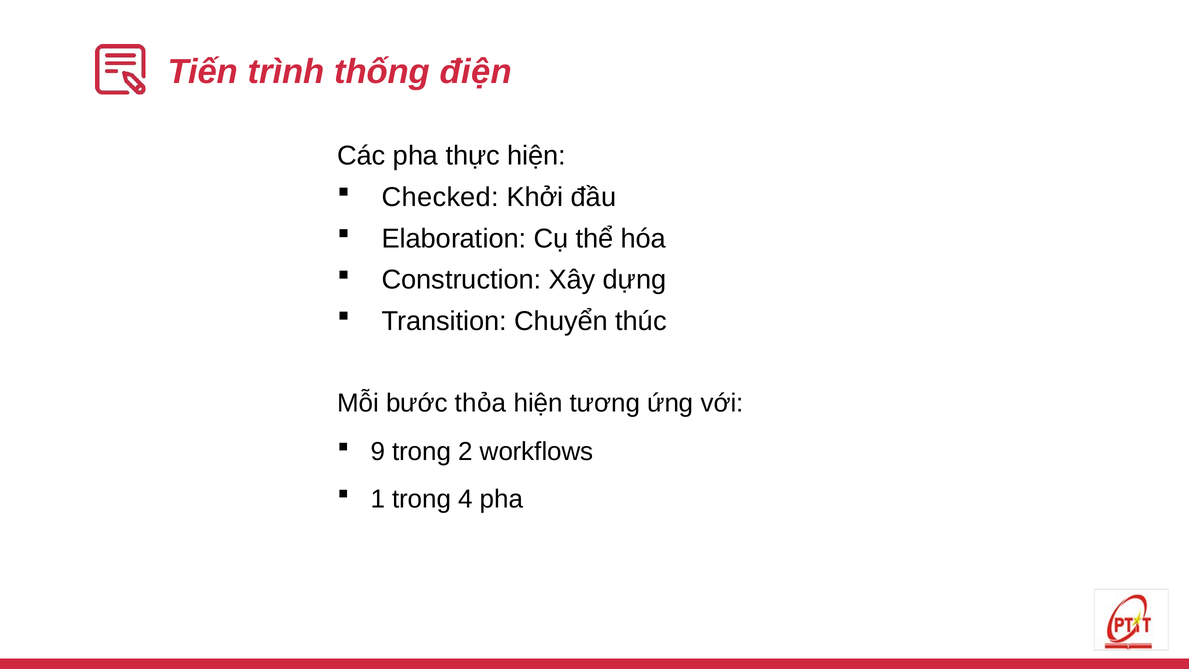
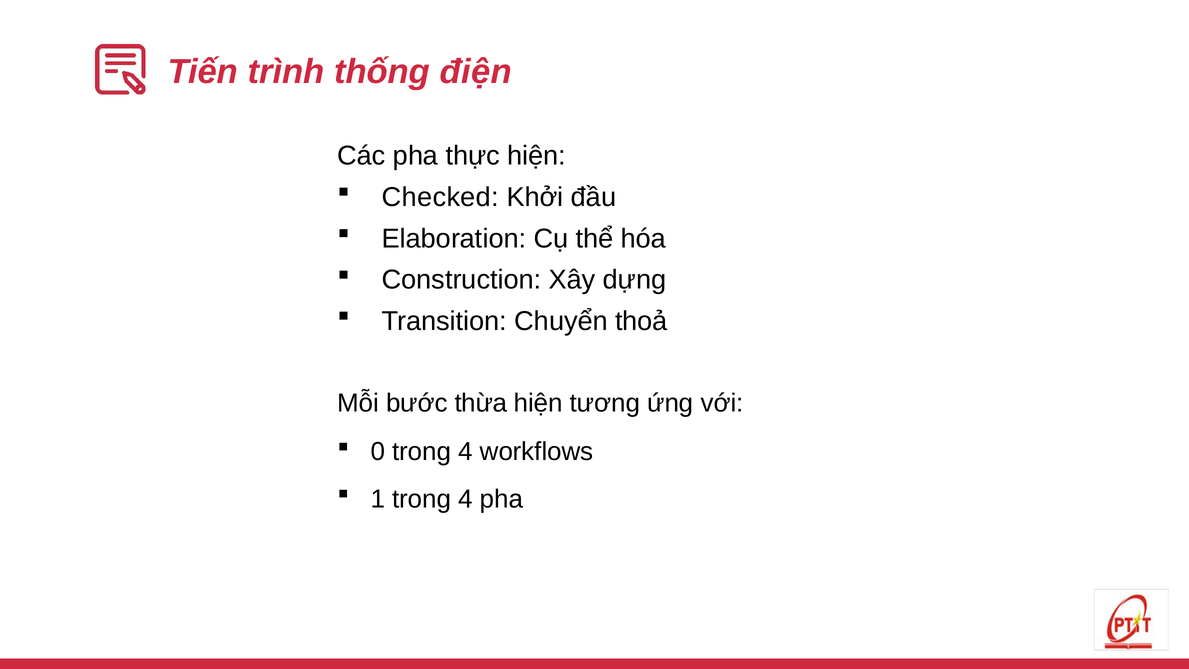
thúc: thúc -> thoả
thỏa: thỏa -> thừa
9: 9 -> 0
2 at (466, 452): 2 -> 4
